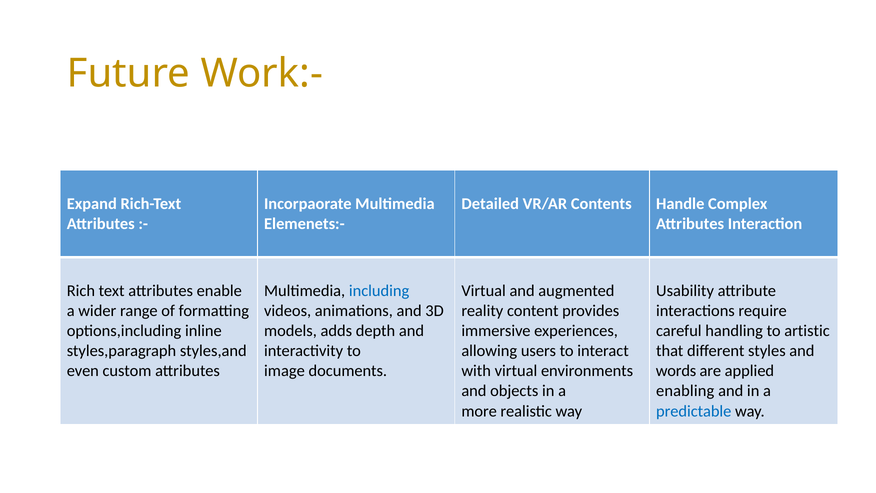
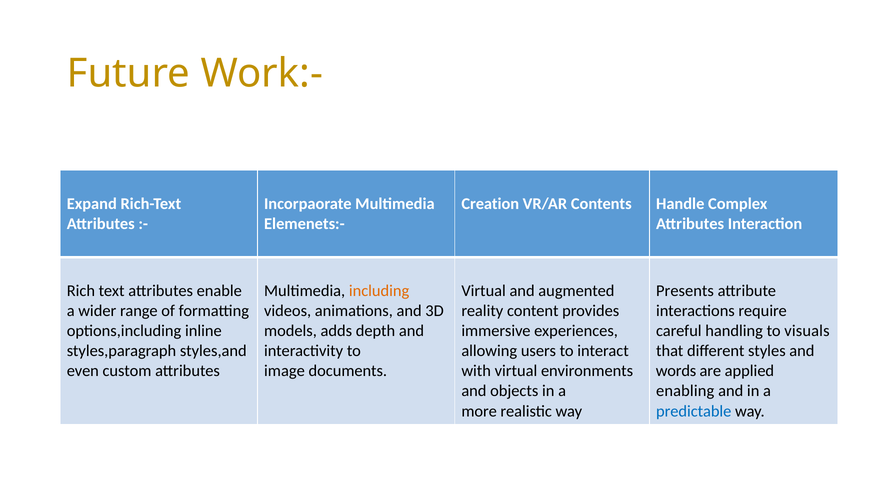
Detailed: Detailed -> Creation
including colour: blue -> orange
Usability: Usability -> Presents
artistic: artistic -> visuals
